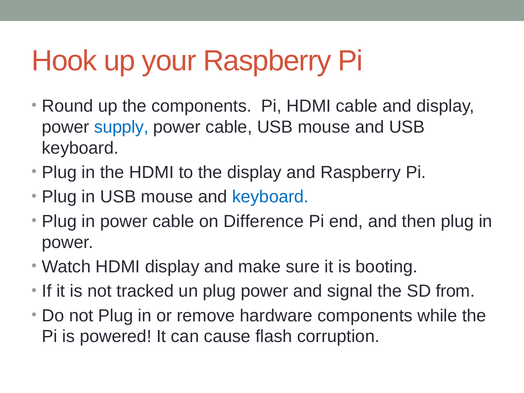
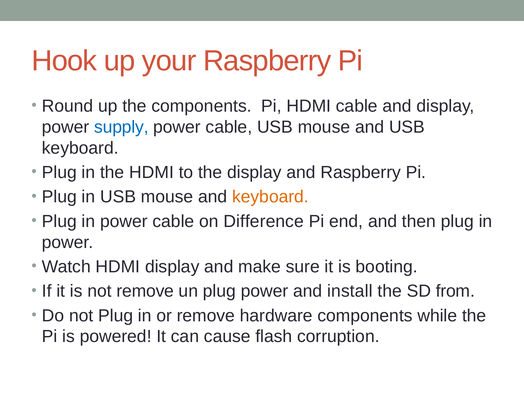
keyboard at (270, 197) colour: blue -> orange
not tracked: tracked -> remove
signal: signal -> install
